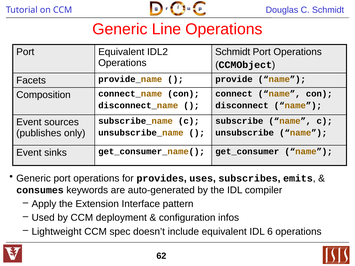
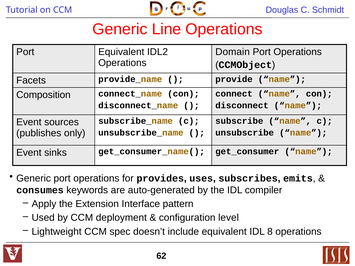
Schmidt at (233, 52): Schmidt -> Domain
infos: infos -> level
6: 6 -> 8
